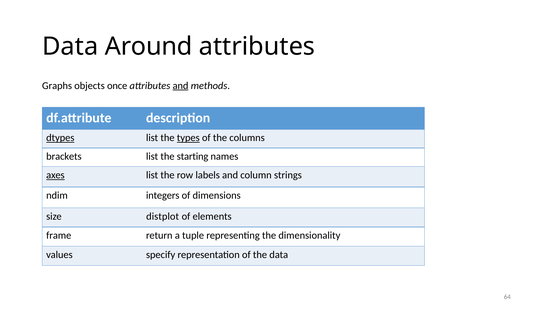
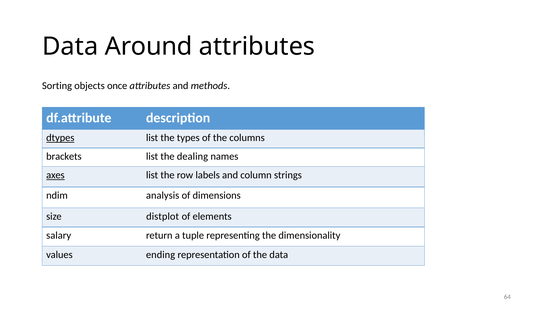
Graphs: Graphs -> Sorting
and at (181, 86) underline: present -> none
types underline: present -> none
starting: starting -> dealing
integers: integers -> analysis
frame: frame -> salary
specify: specify -> ending
